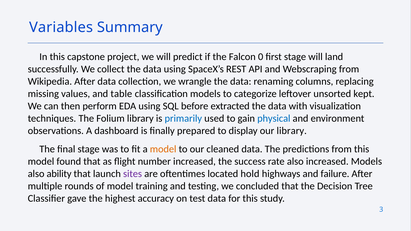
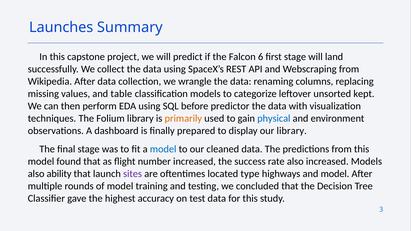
Variables: Variables -> Launches
0: 0 -> 6
extracted: extracted -> predictor
primarily colour: blue -> orange
model at (163, 149) colour: orange -> blue
hold: hold -> type
and failure: failure -> model
